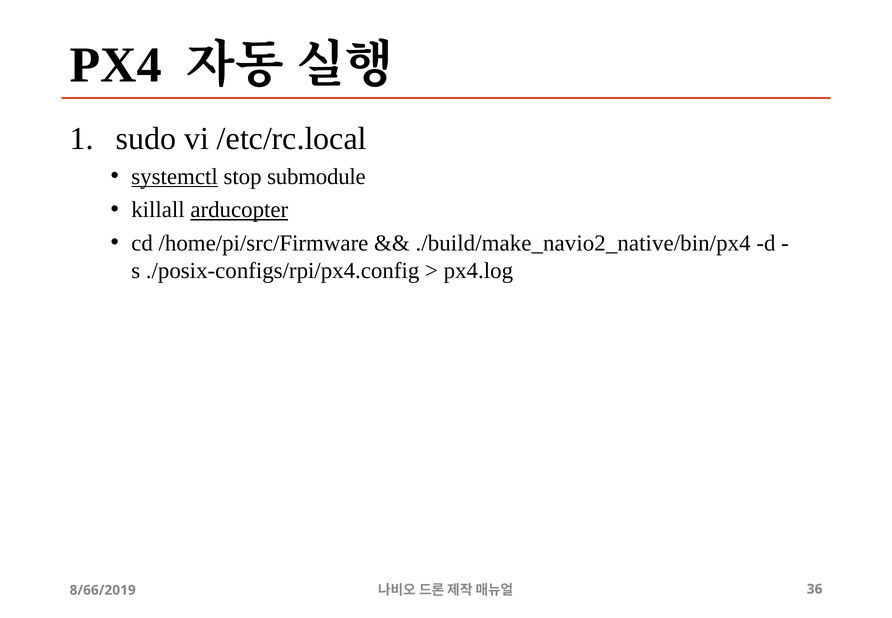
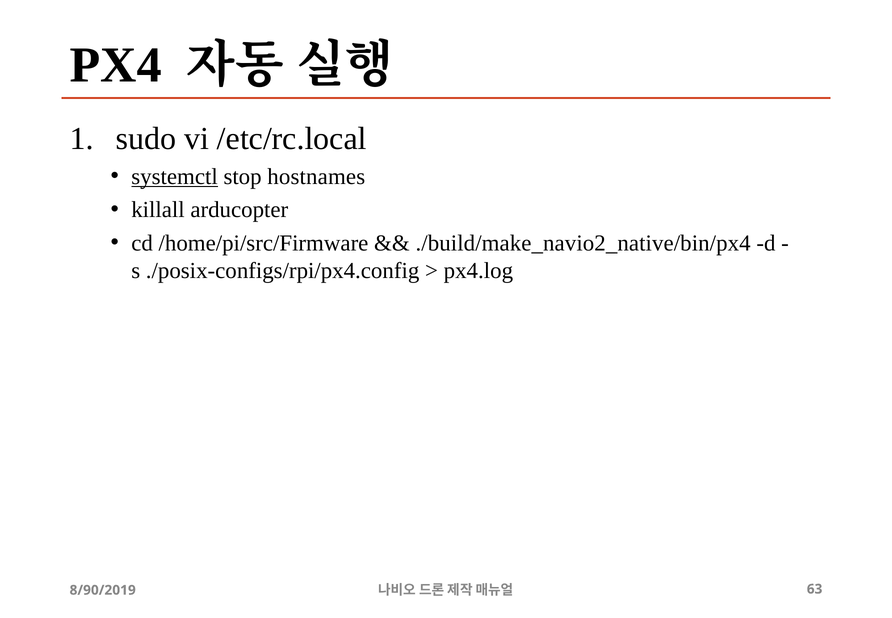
submodule: submodule -> hostnames
arducopter underline: present -> none
8/66/2019: 8/66/2019 -> 8/90/2019
36: 36 -> 63
